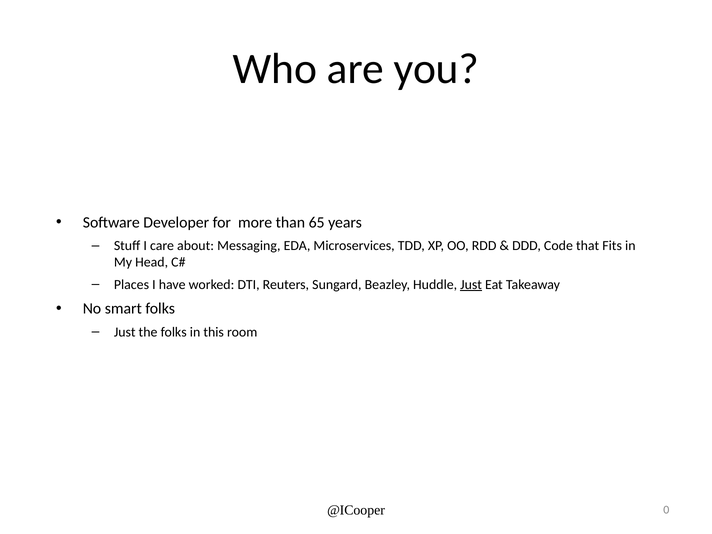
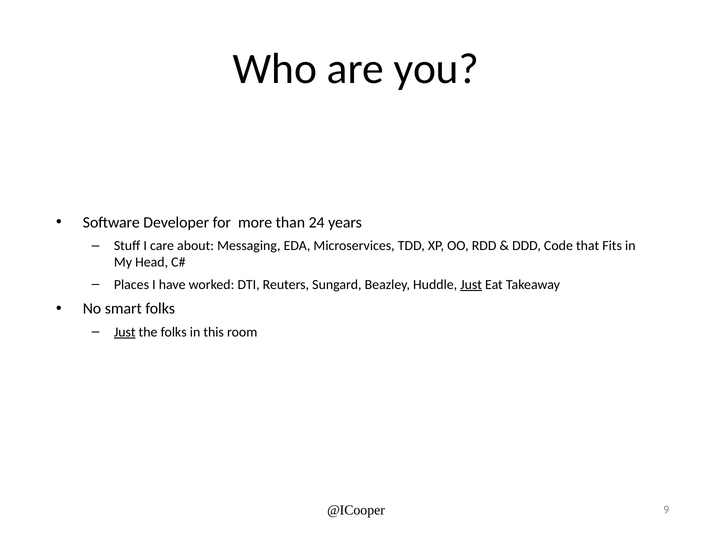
65: 65 -> 24
Just at (125, 332) underline: none -> present
0: 0 -> 9
